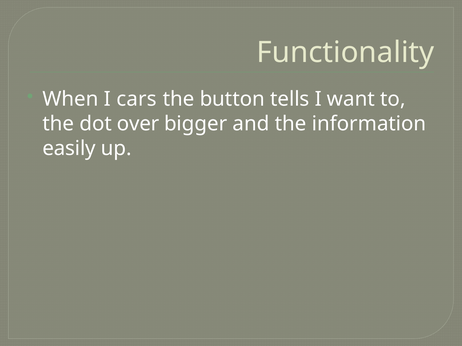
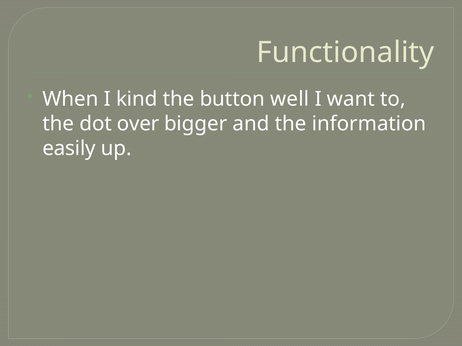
cars: cars -> kind
tells: tells -> well
